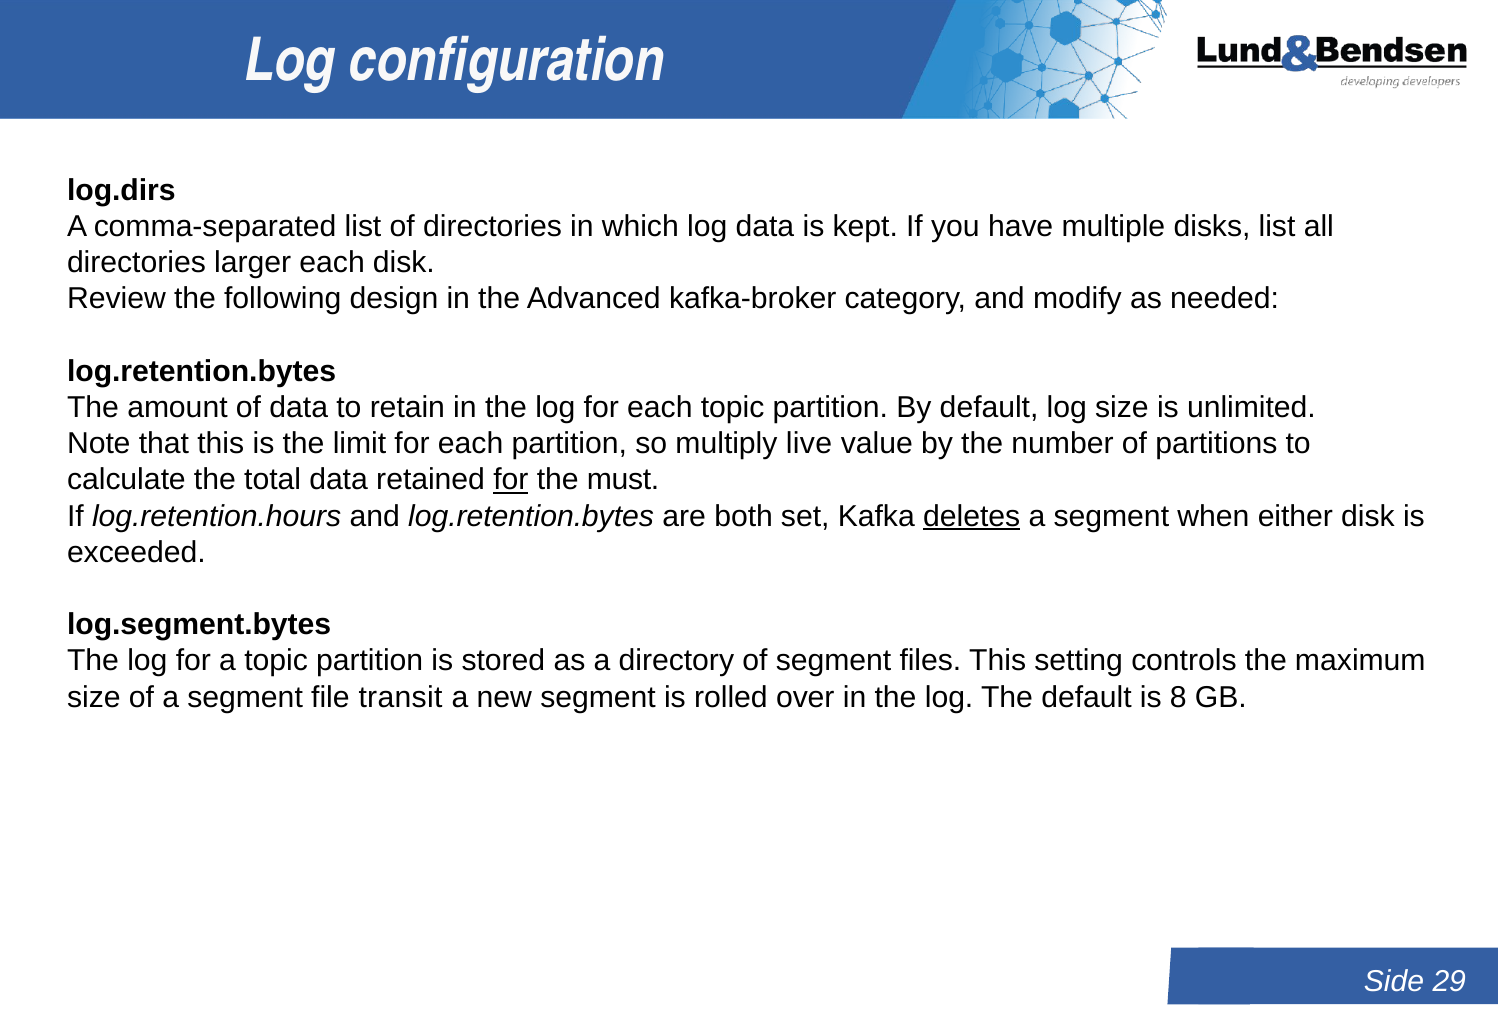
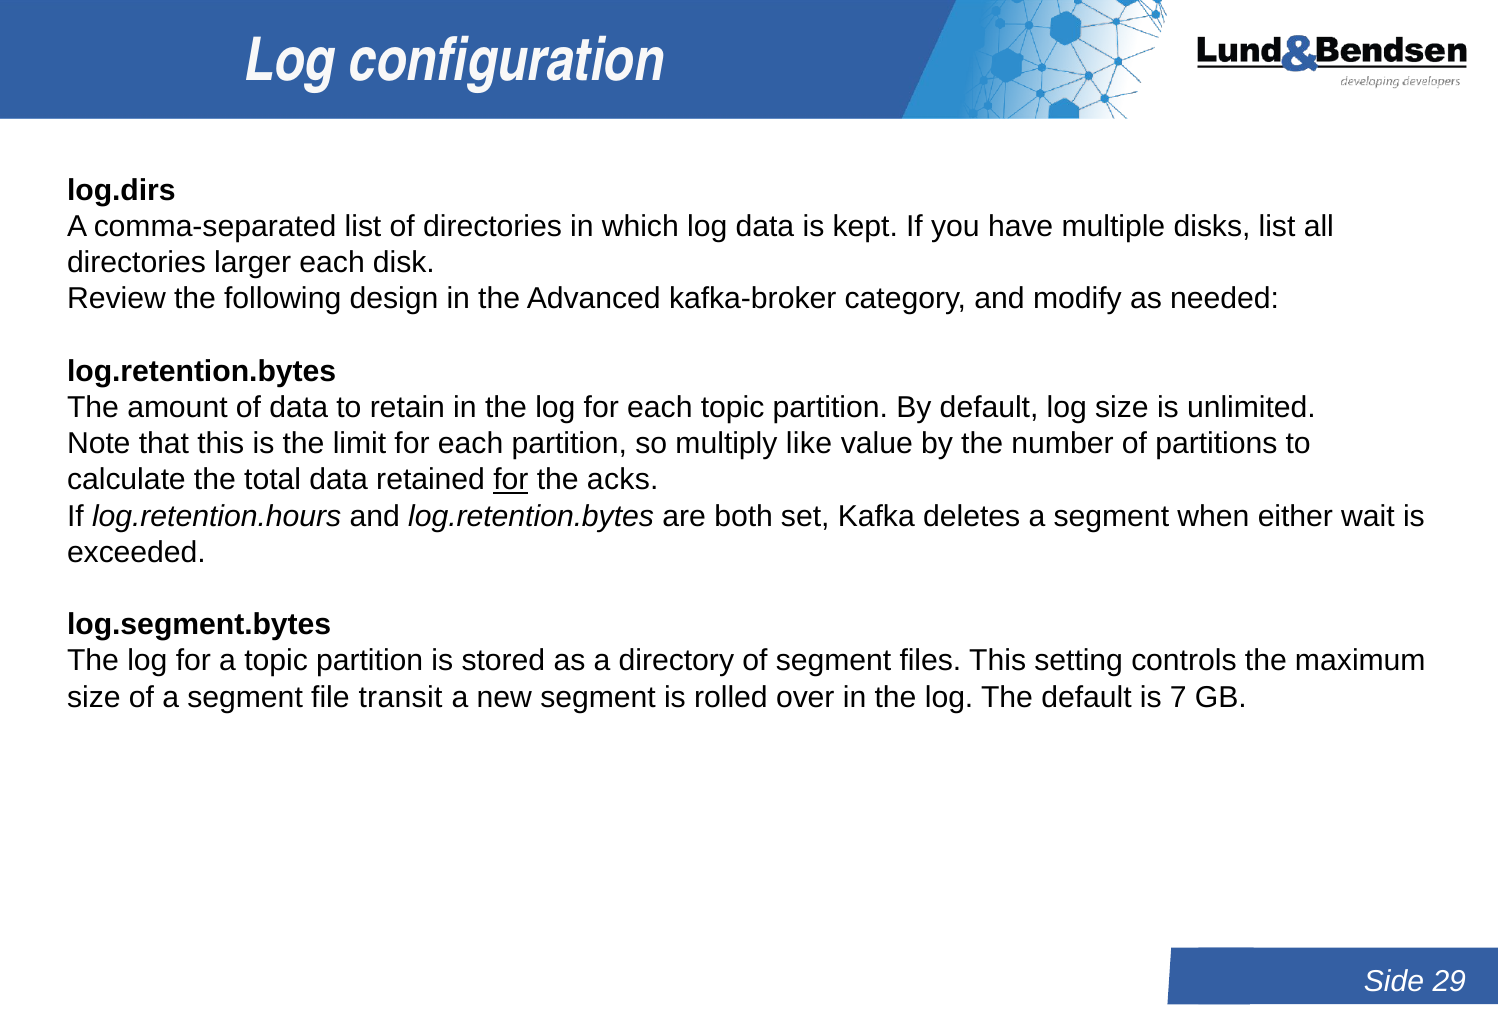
live: live -> like
must: must -> acks
deletes underline: present -> none
either disk: disk -> wait
8: 8 -> 7
